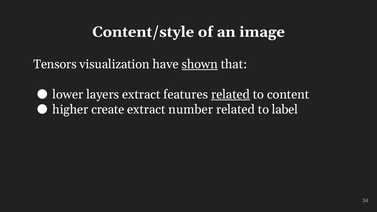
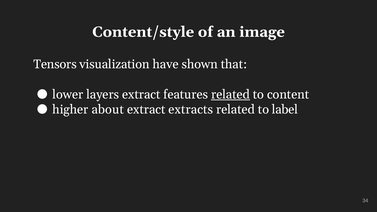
shown underline: present -> none
create: create -> about
number: number -> extracts
